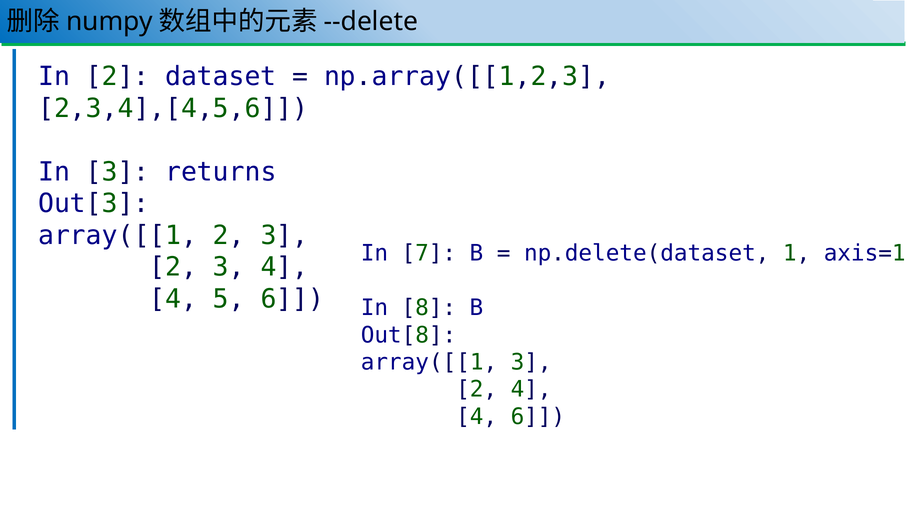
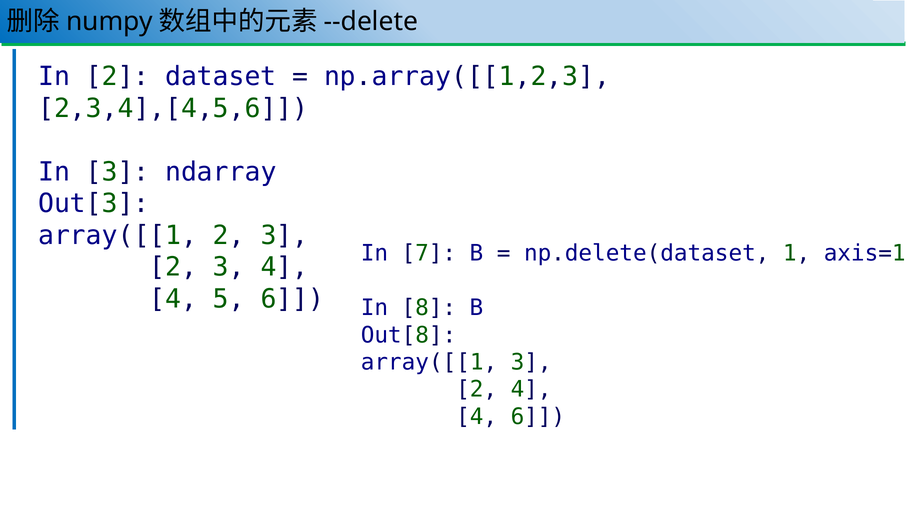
returns: returns -> ndarray
